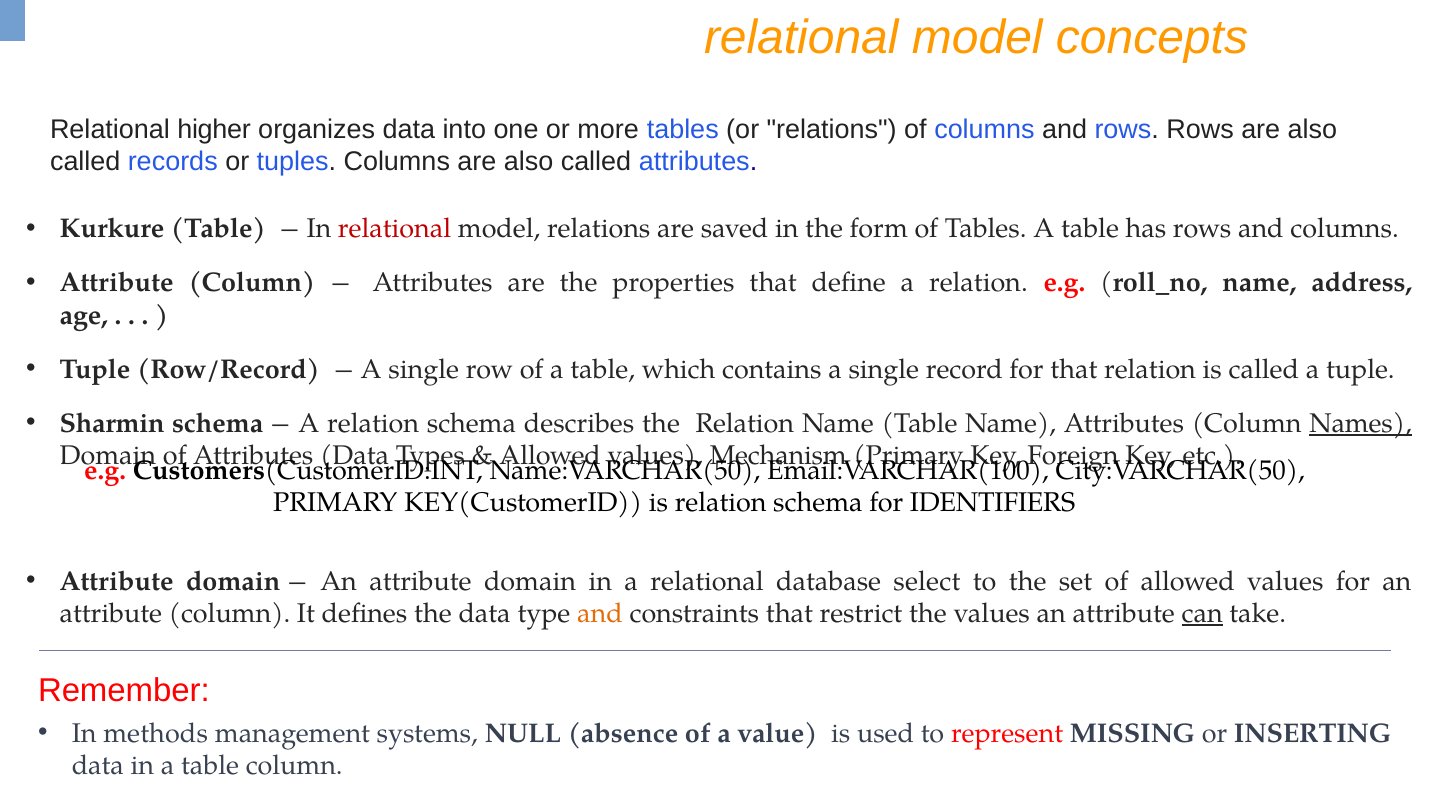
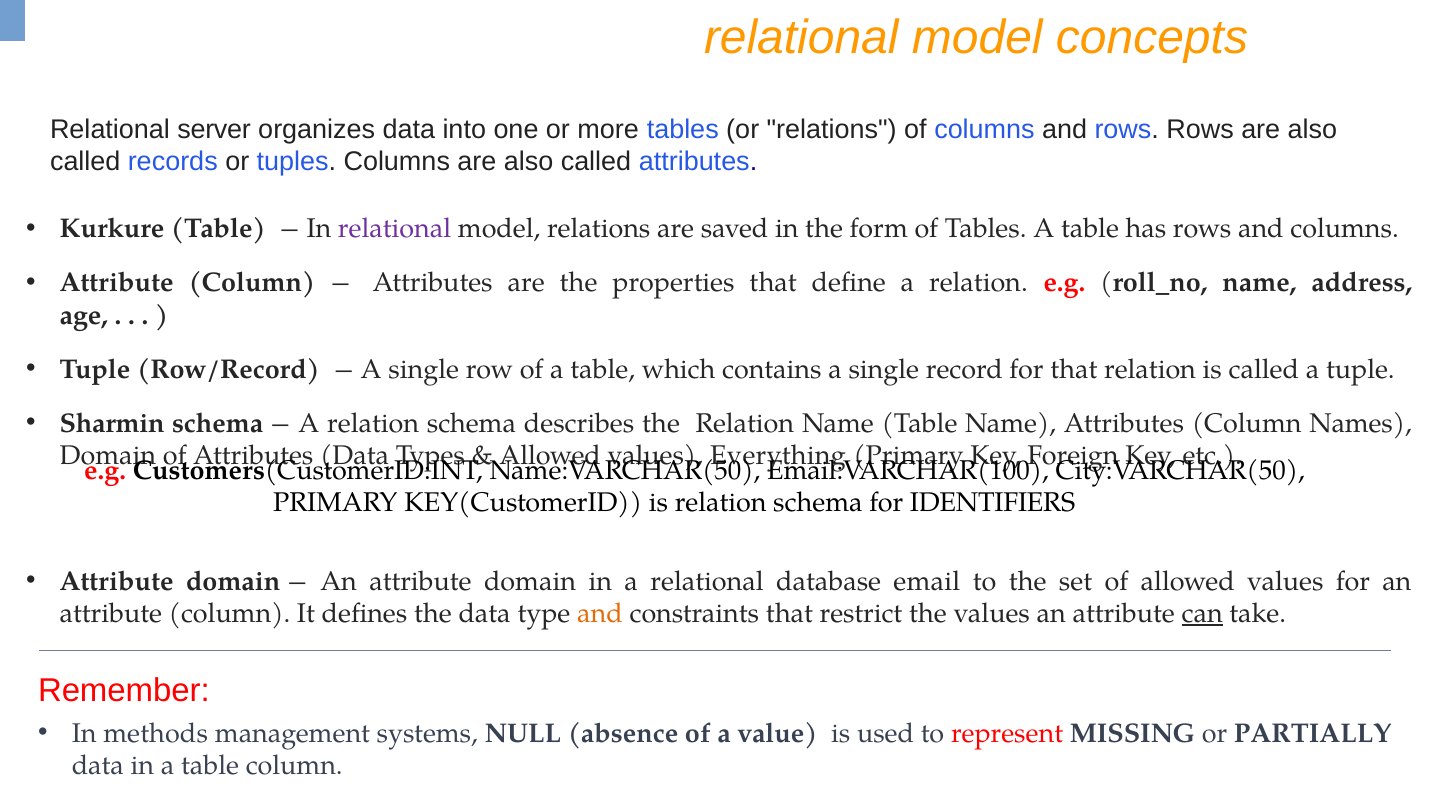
higher: higher -> server
relational at (395, 229) colour: red -> purple
Names underline: present -> none
Mechanism: Mechanism -> Everything
select: select -> email
INSERTING: INSERTING -> PARTIALLY
